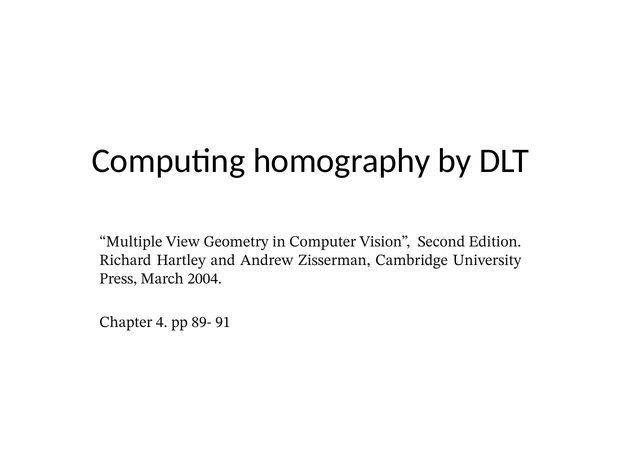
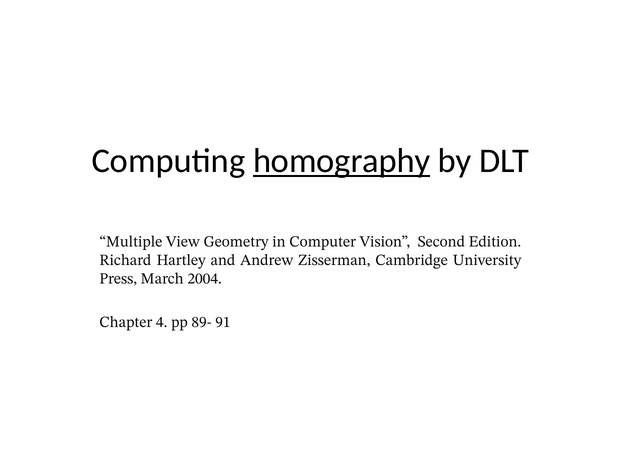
homography underline: none -> present
